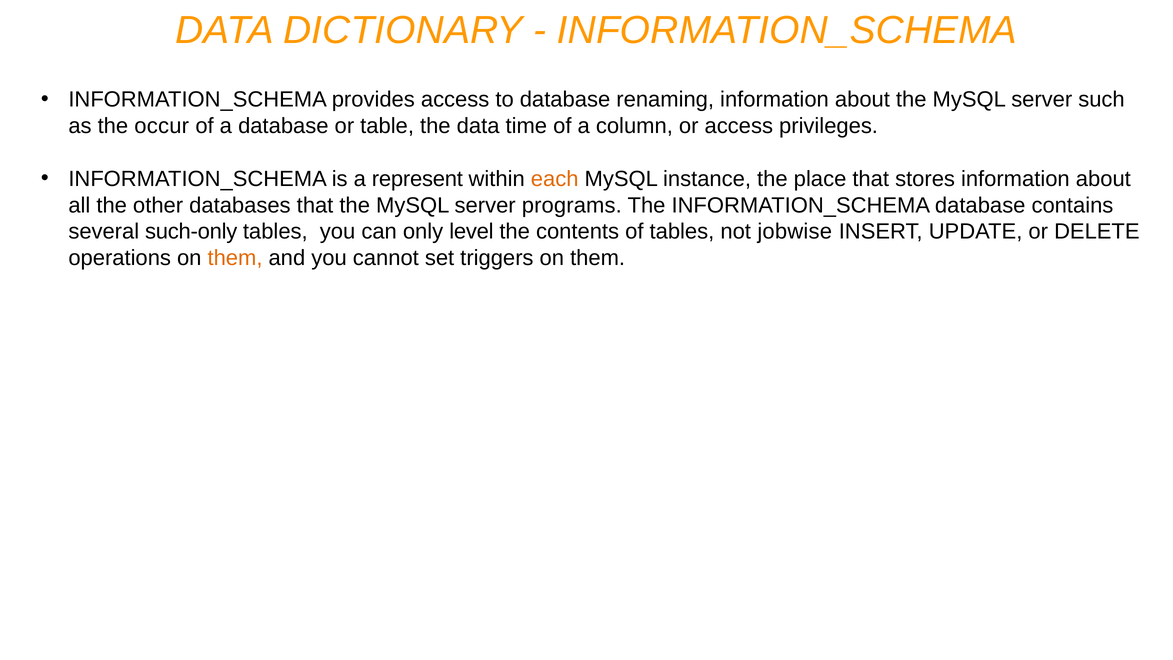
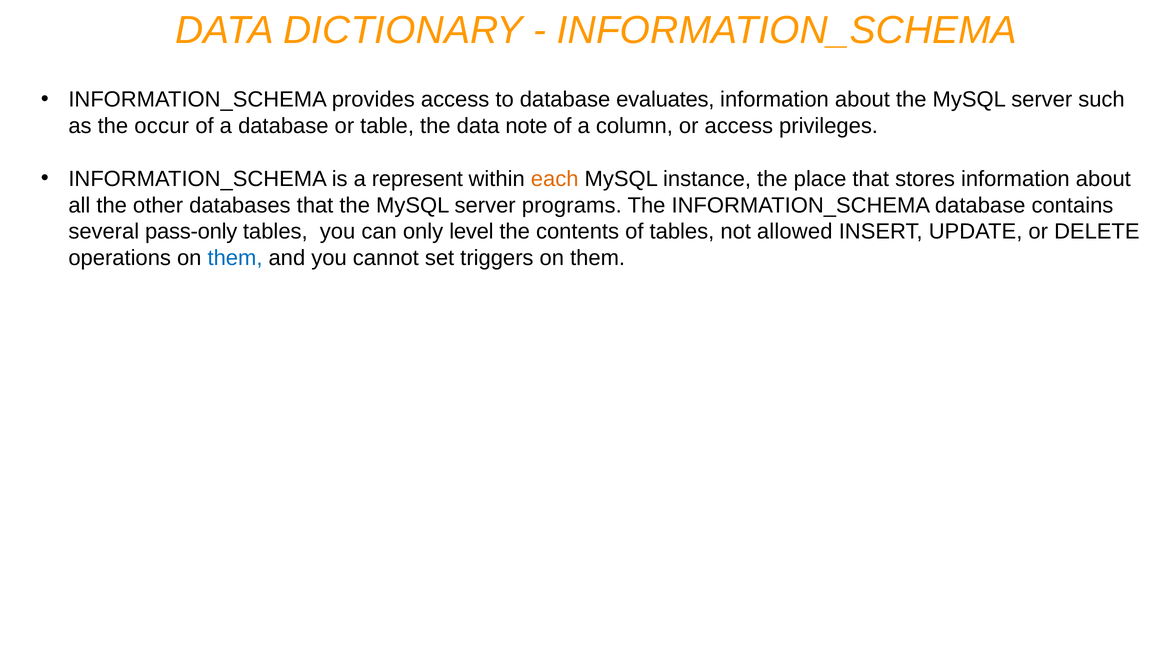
renaming: renaming -> evaluates
time: time -> note
such-only: such-only -> pass-only
jobwise: jobwise -> allowed
them at (235, 258) colour: orange -> blue
